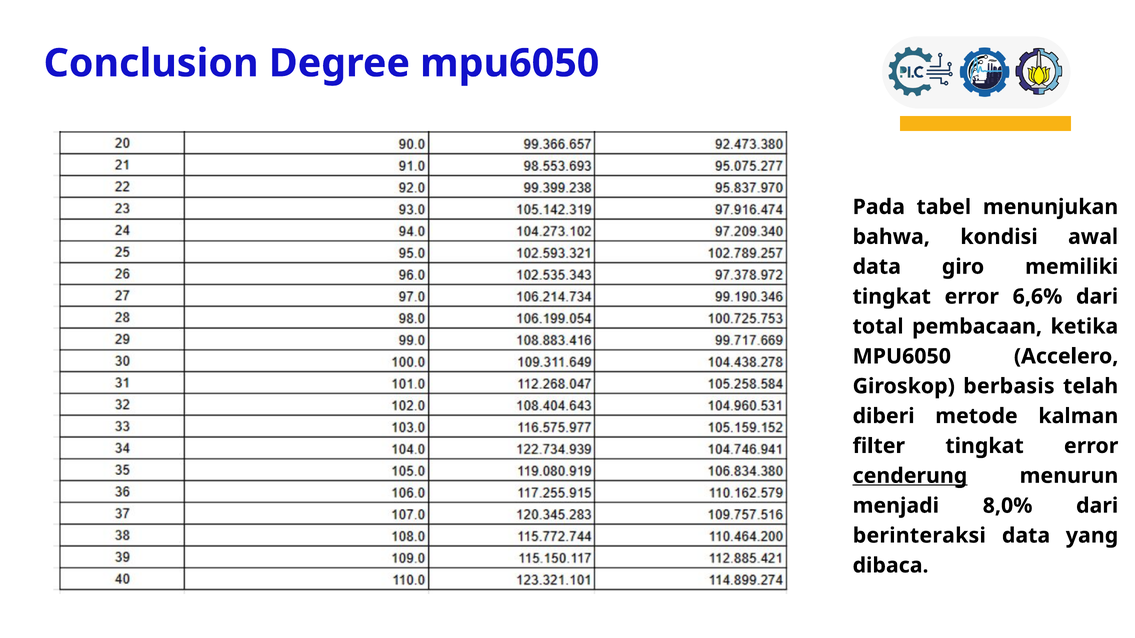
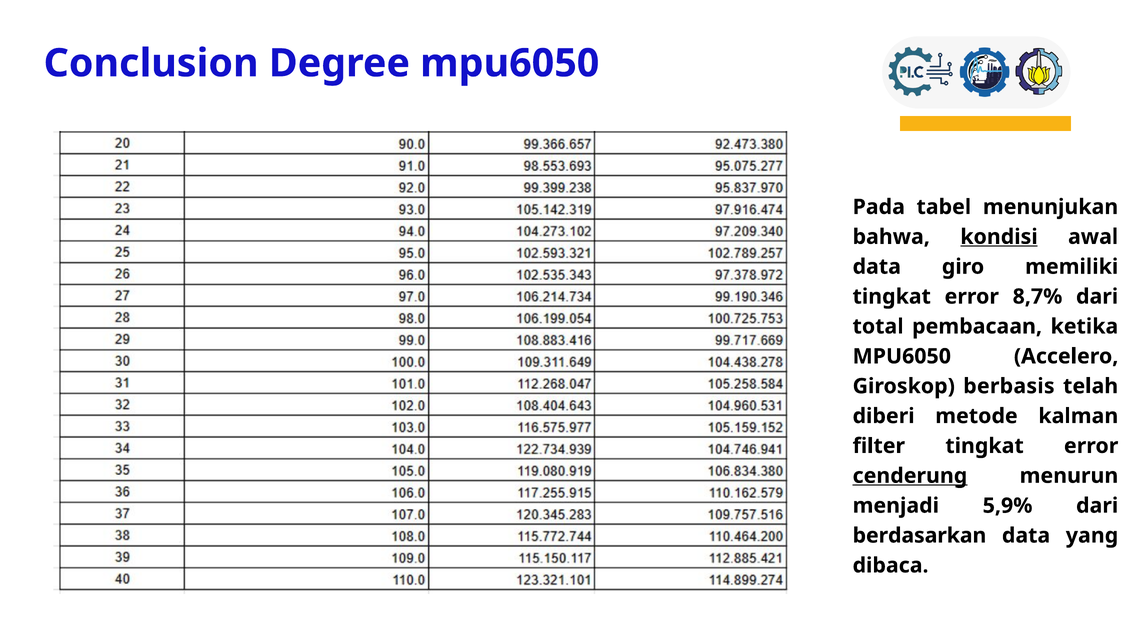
kondisi underline: none -> present
6,6%: 6,6% -> 8,7%
8,0%: 8,0% -> 5,9%
berinteraksi: berinteraksi -> berdasarkan
